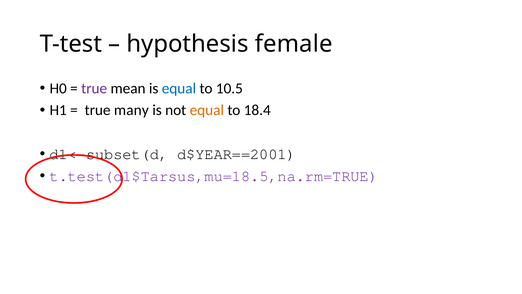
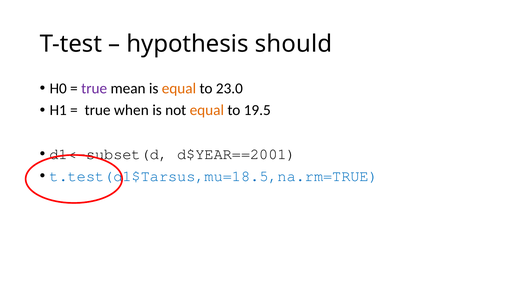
female: female -> should
equal at (179, 88) colour: blue -> orange
10.5: 10.5 -> 23.0
many: many -> when
18.4: 18.4 -> 19.5
t.test(d1$Tarsus,mu=18.5,na.rm=TRUE colour: purple -> blue
